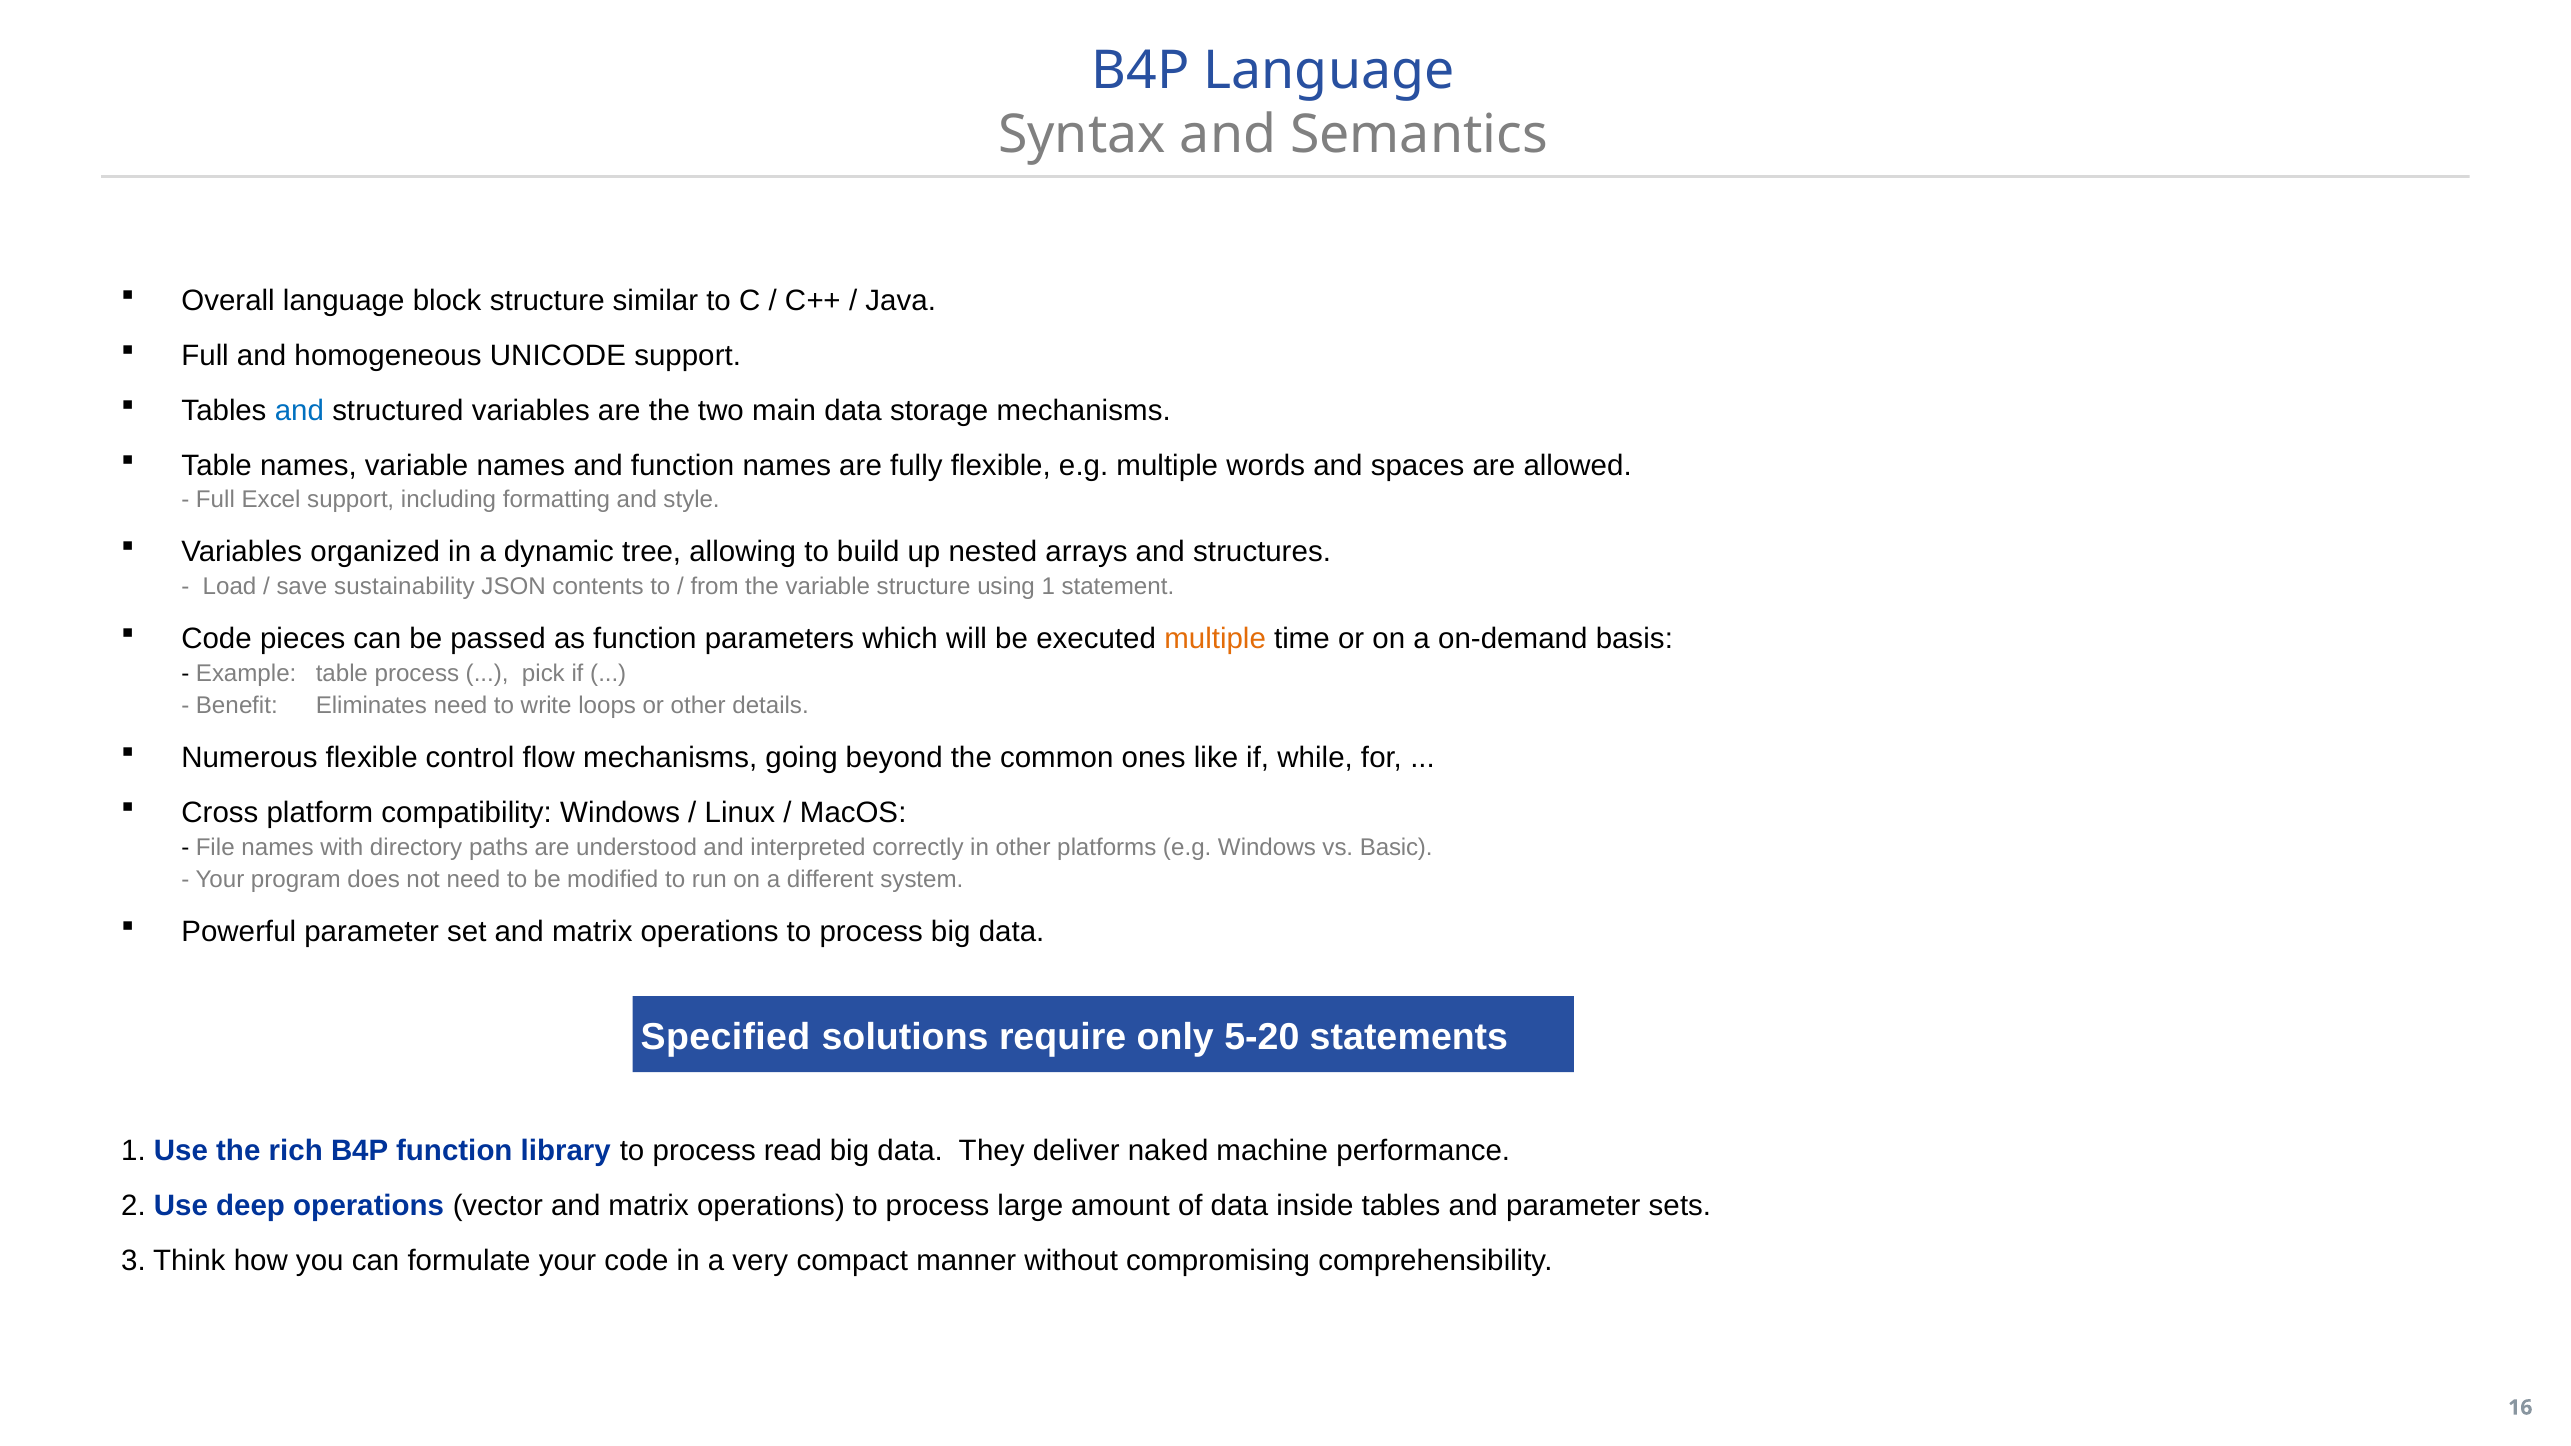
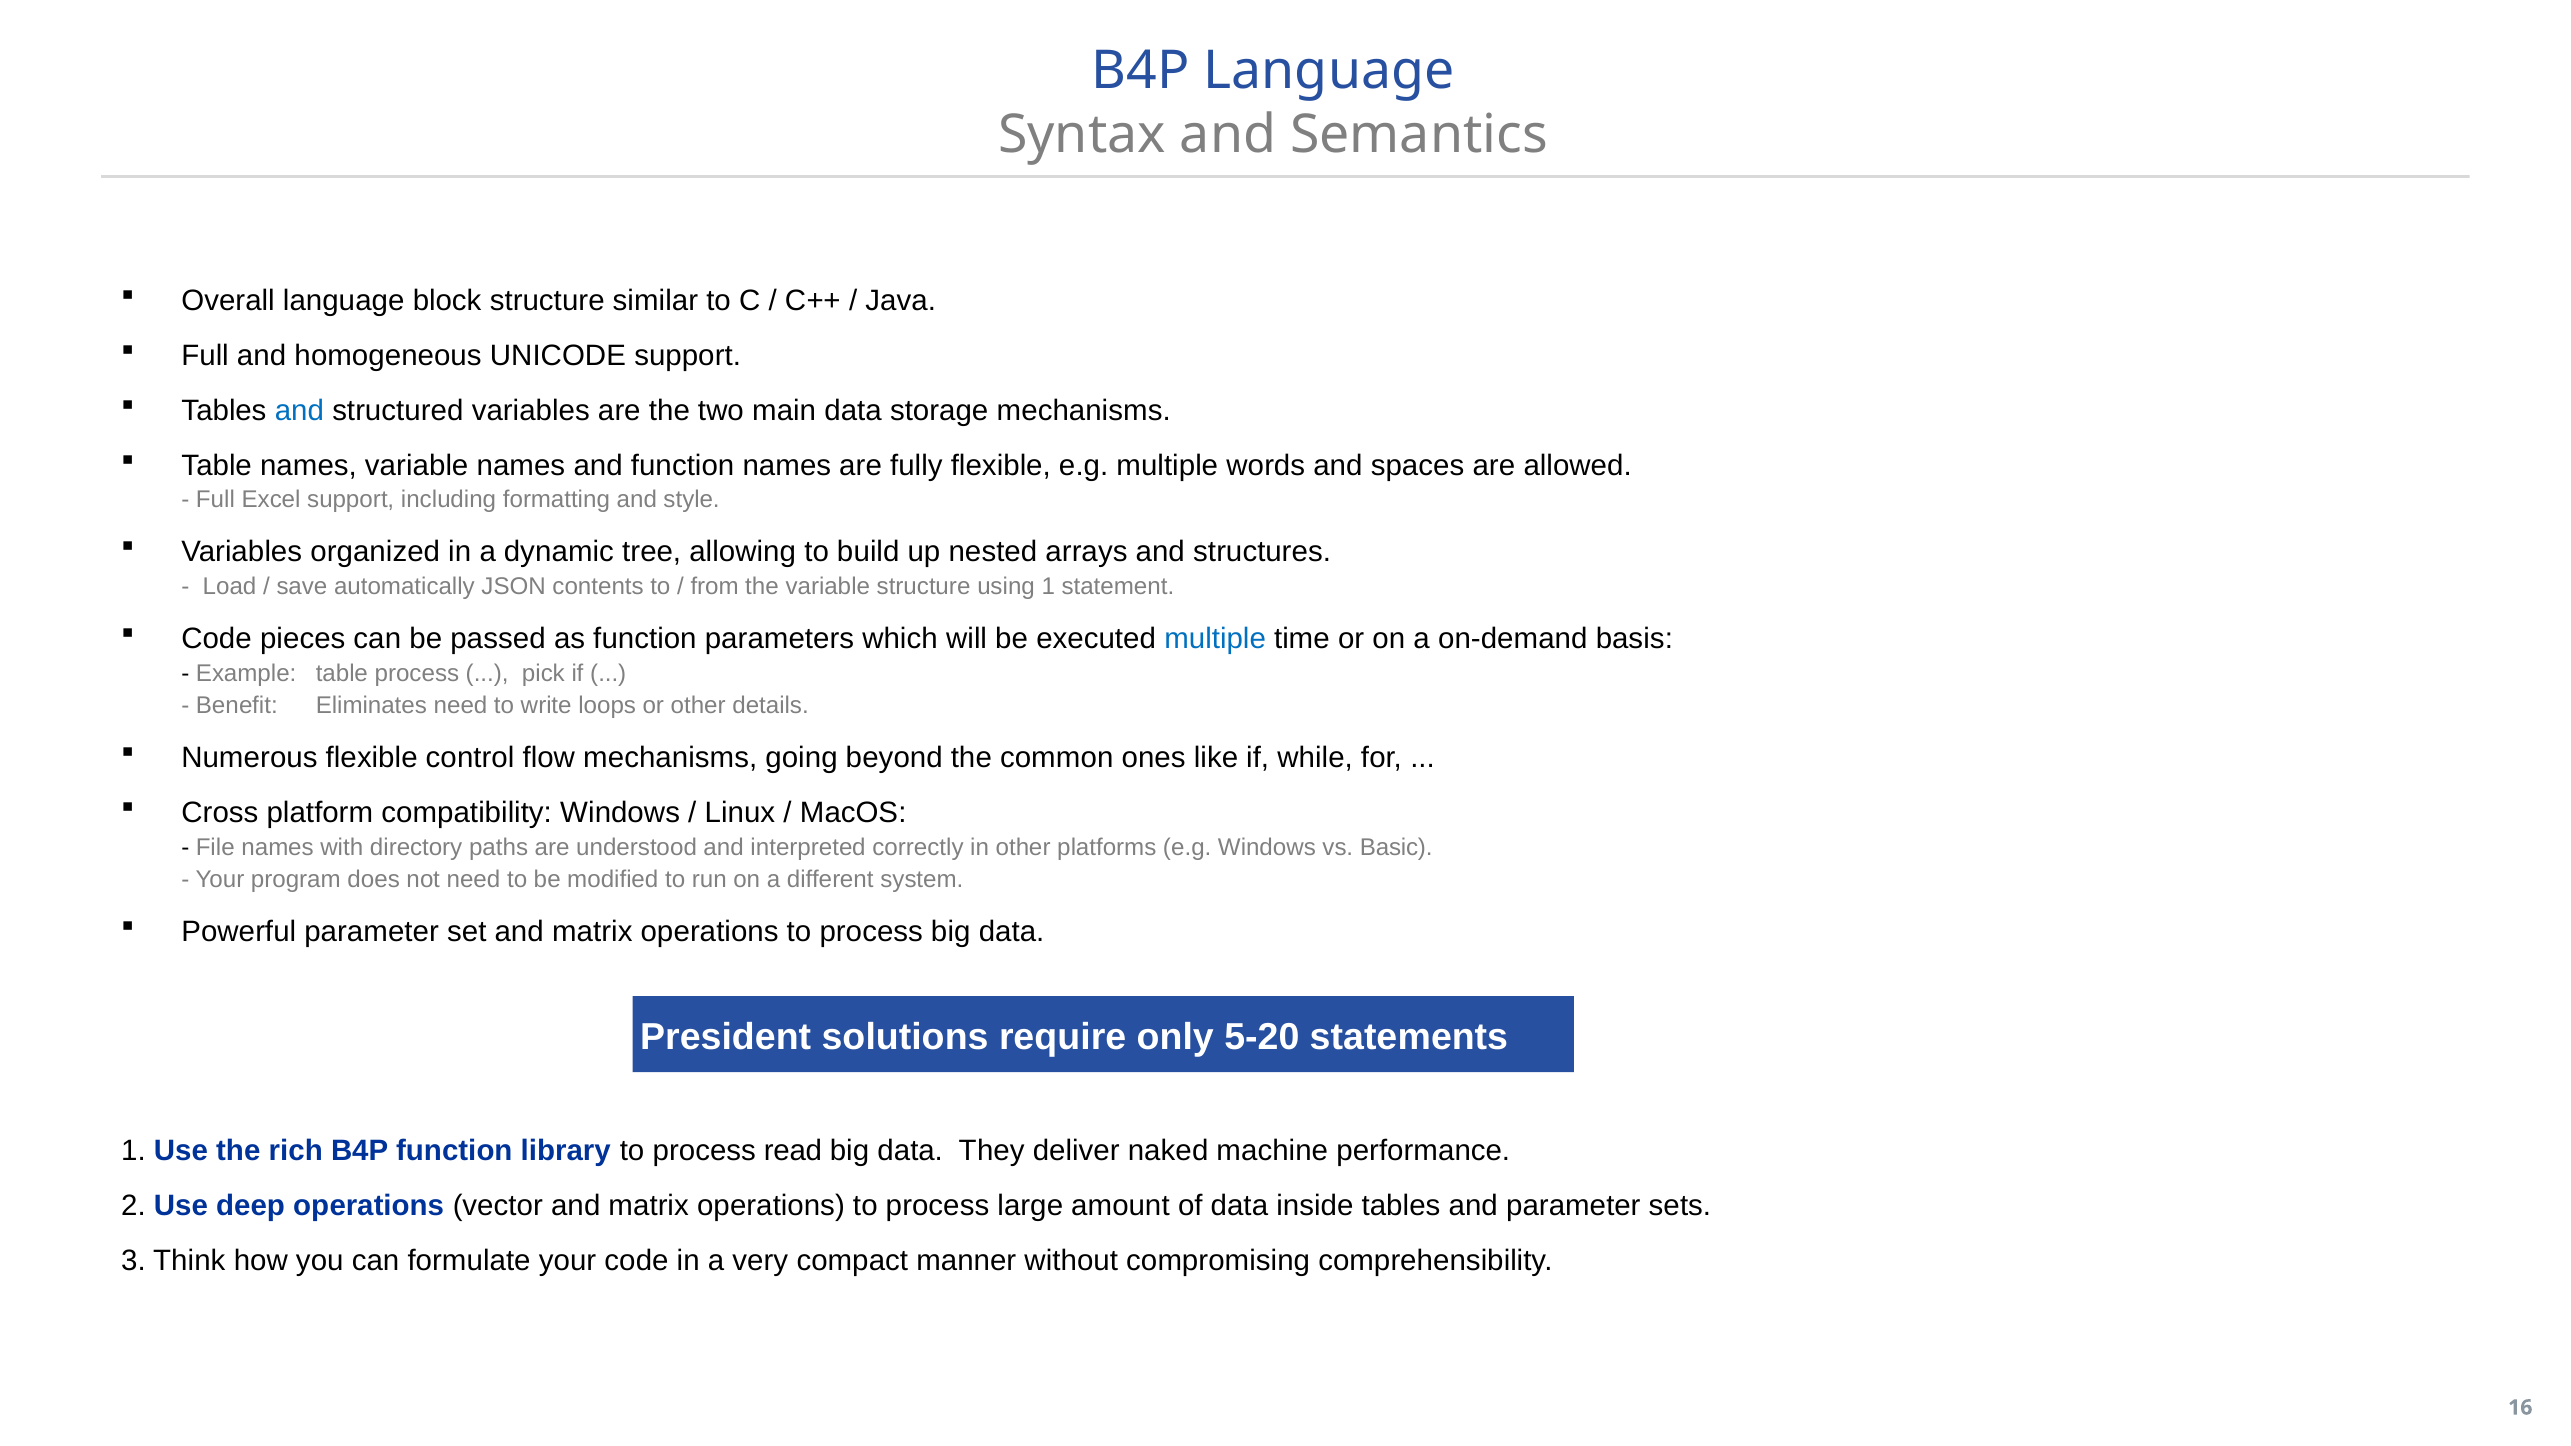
sustainability: sustainability -> automatically
multiple at (1215, 639) colour: orange -> blue
Specified: Specified -> President
